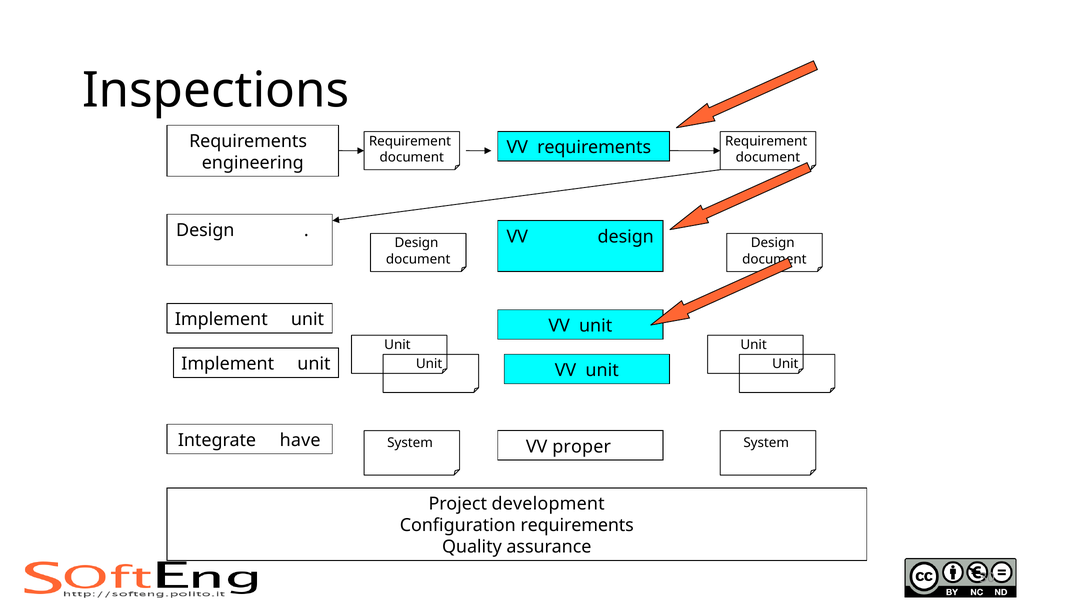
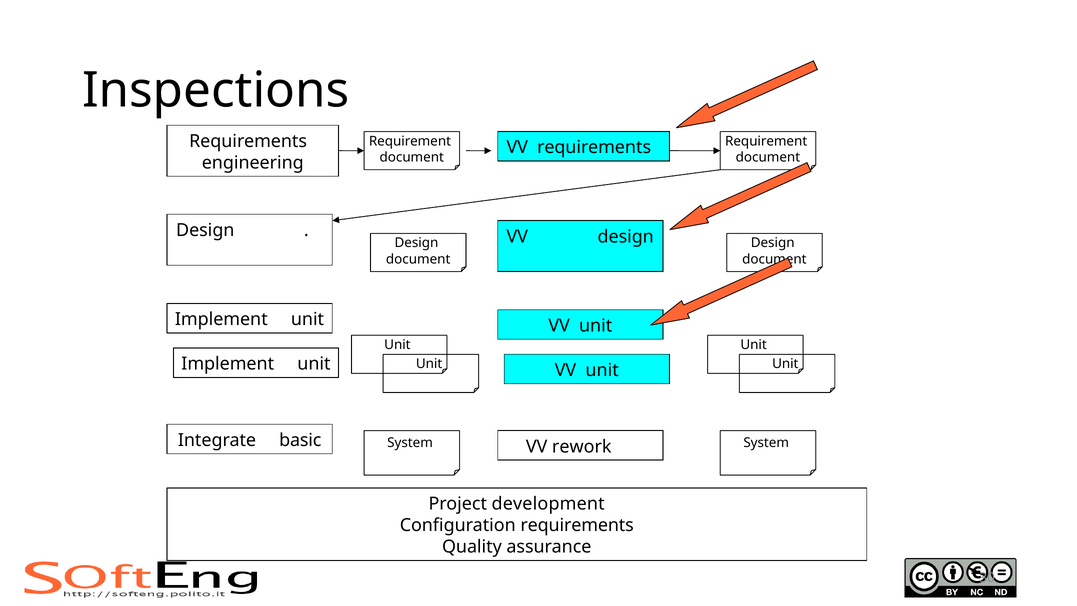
have: have -> basic
proper: proper -> rework
